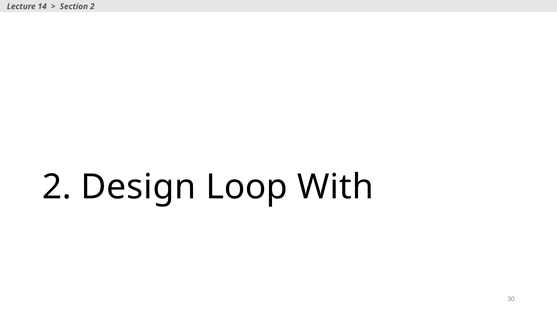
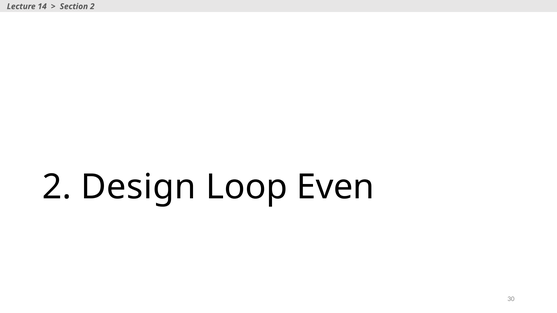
With: With -> Even
